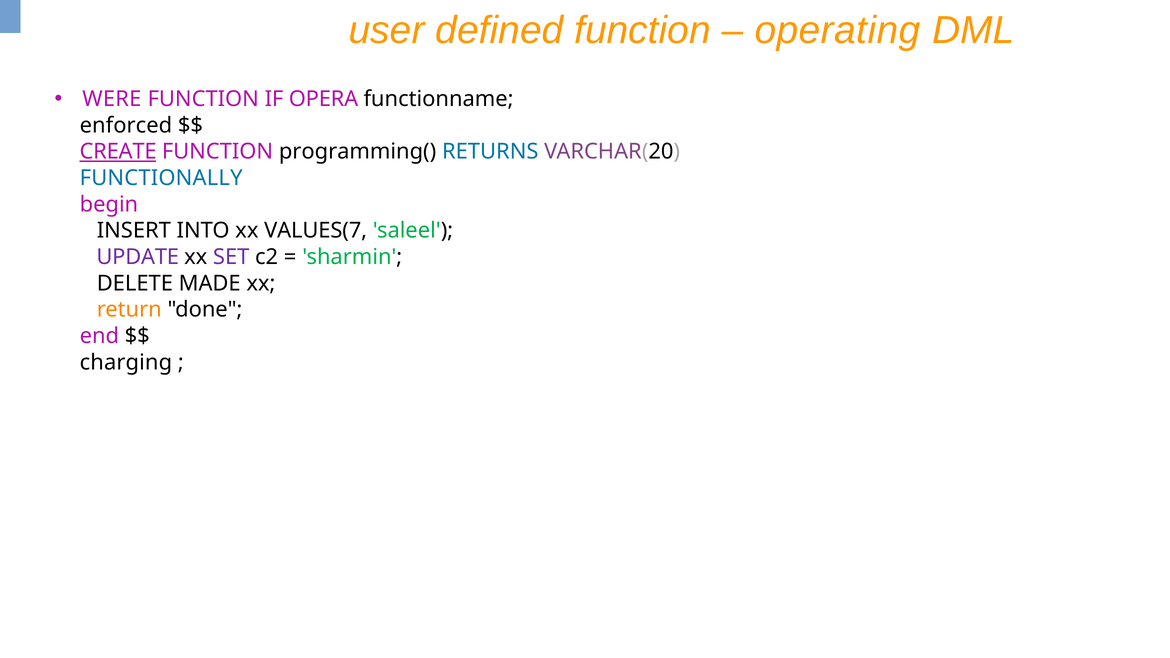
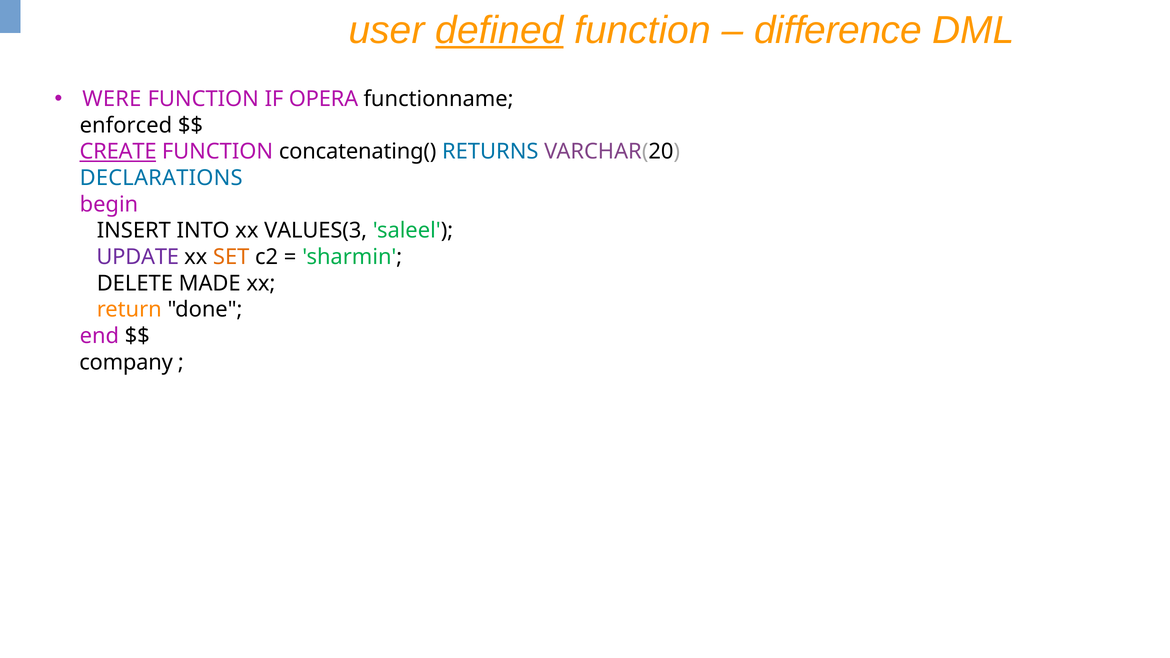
defined underline: none -> present
operating: operating -> difference
programming(: programming( -> concatenating(
FUNCTIONALLY: FUNCTIONALLY -> DECLARATIONS
VALUES(7: VALUES(7 -> VALUES(3
SET colour: purple -> orange
charging: charging -> company
